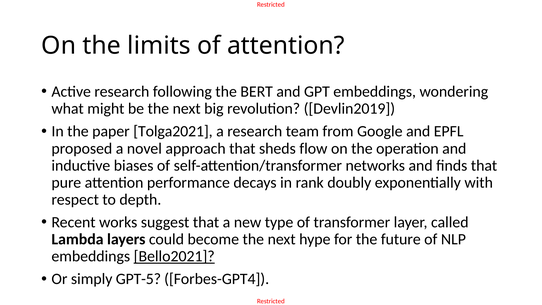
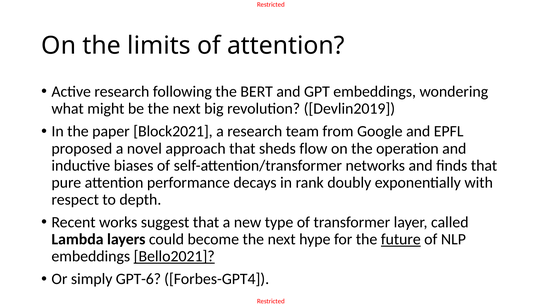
Tolga2021: Tolga2021 -> Block2021
future underline: none -> present
GPT-5: GPT-5 -> GPT-6
